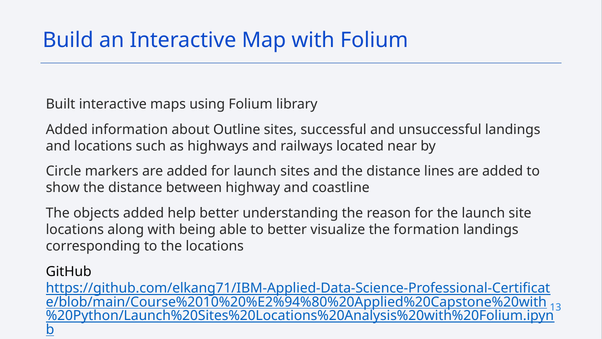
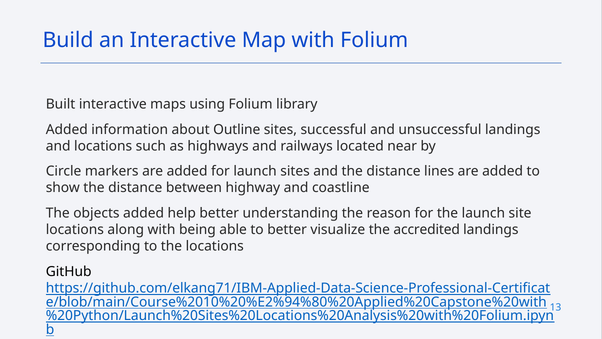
formation: formation -> accredited
